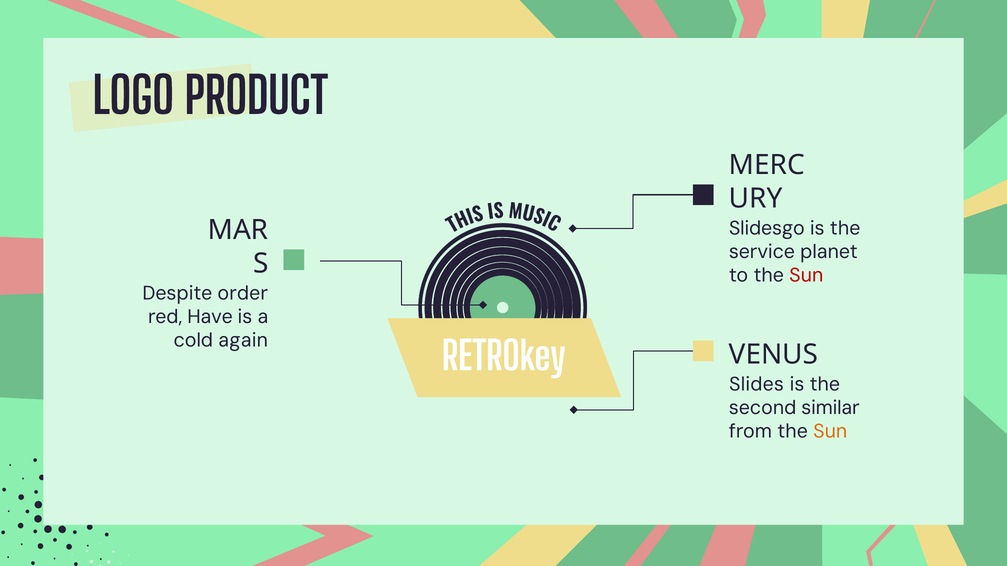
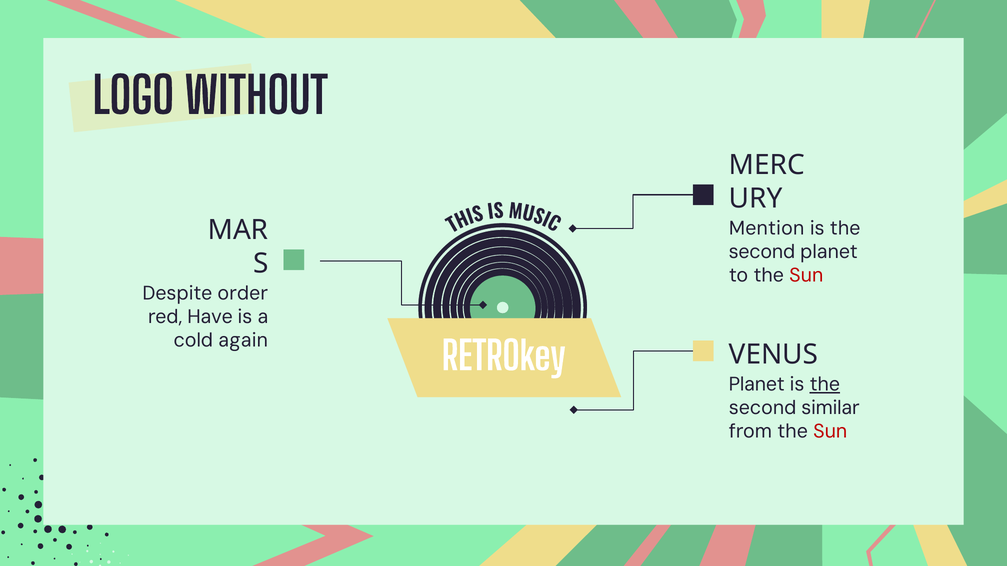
PRODUCT: PRODUCT -> WITHOUT
Slidesgo: Slidesgo -> Mention
service at (762, 252): service -> second
Slides at (757, 385): Slides -> Planet
the at (825, 385) underline: none -> present
Sun at (830, 432) colour: orange -> red
